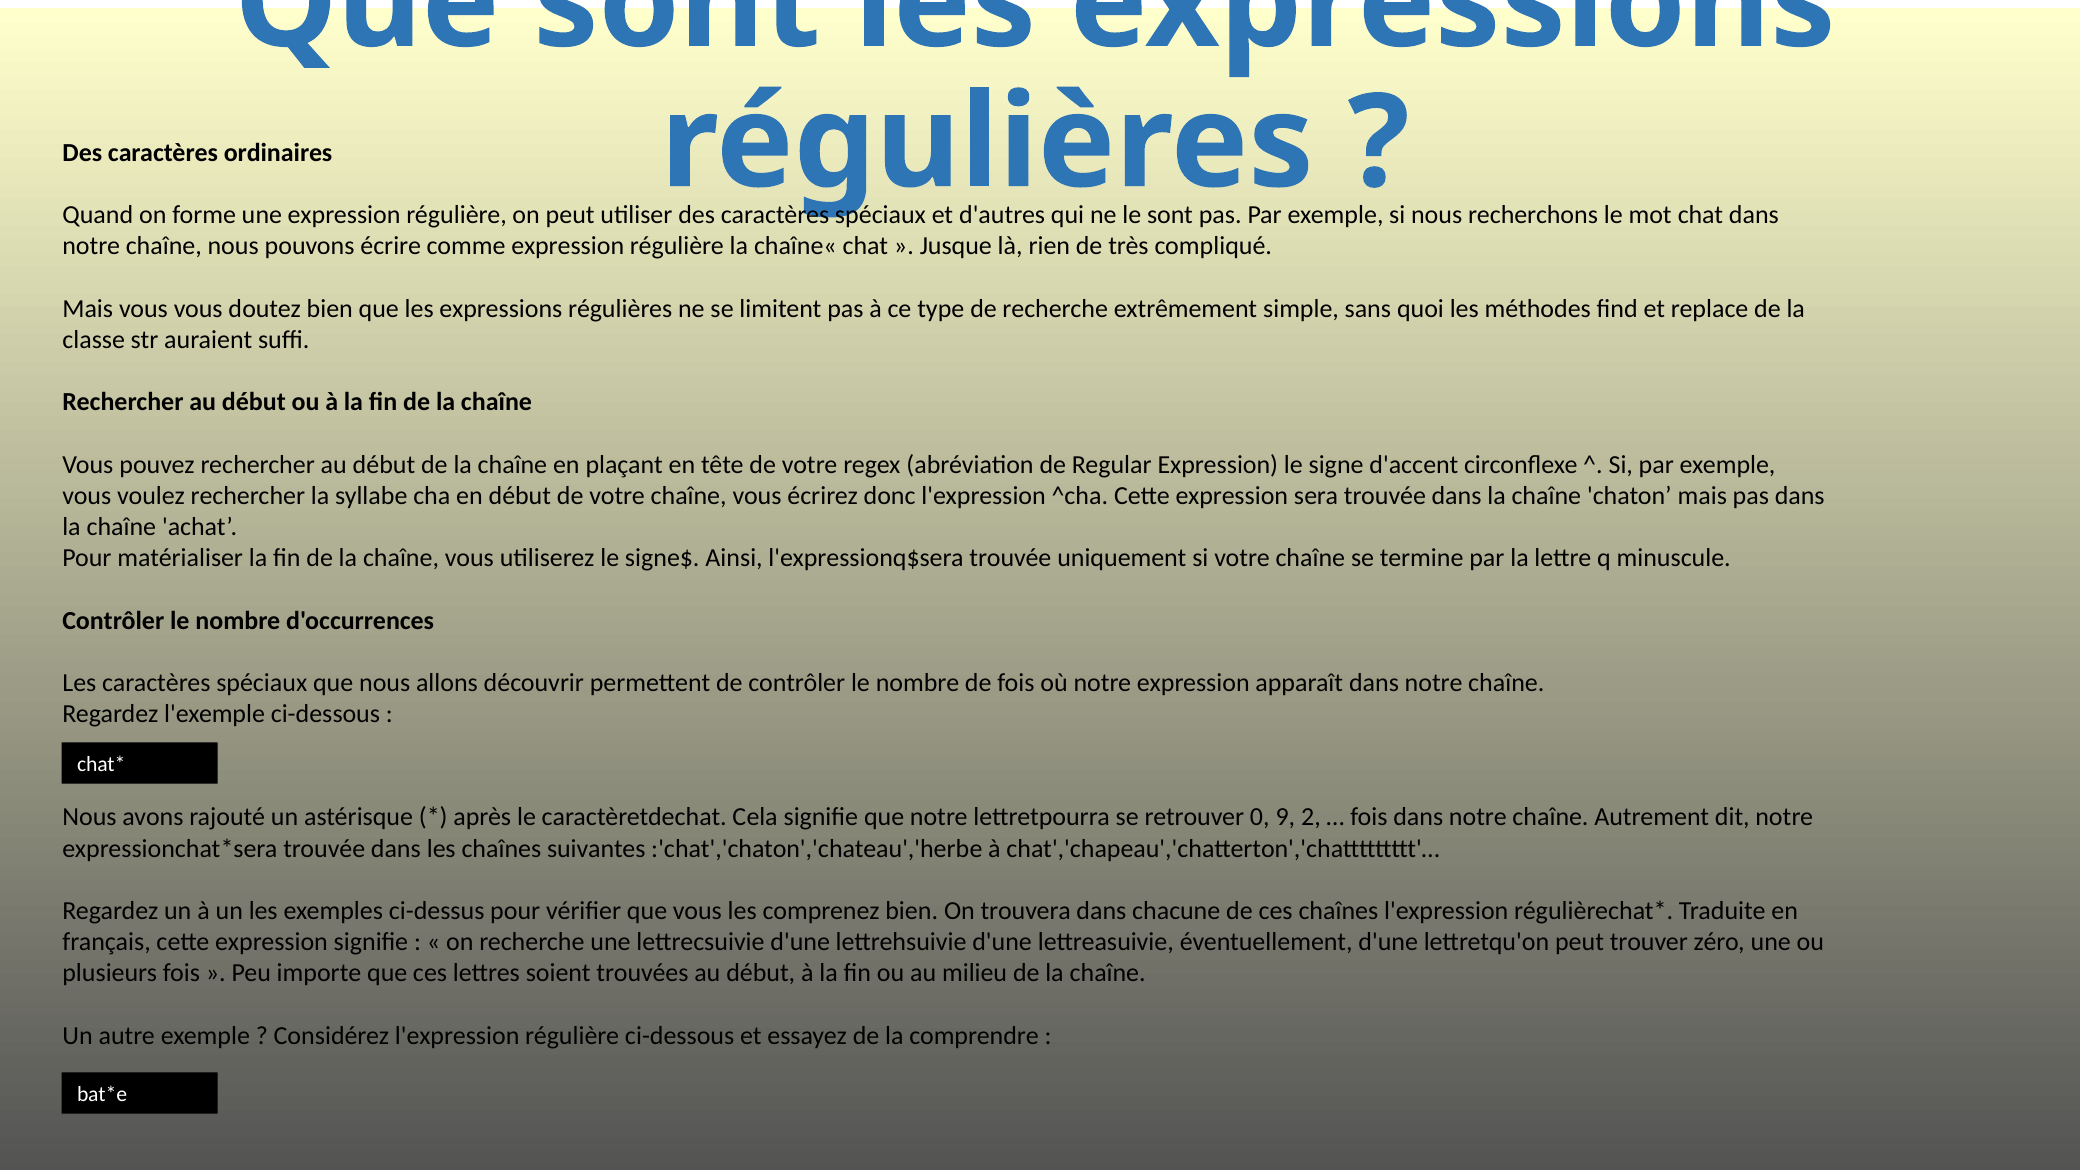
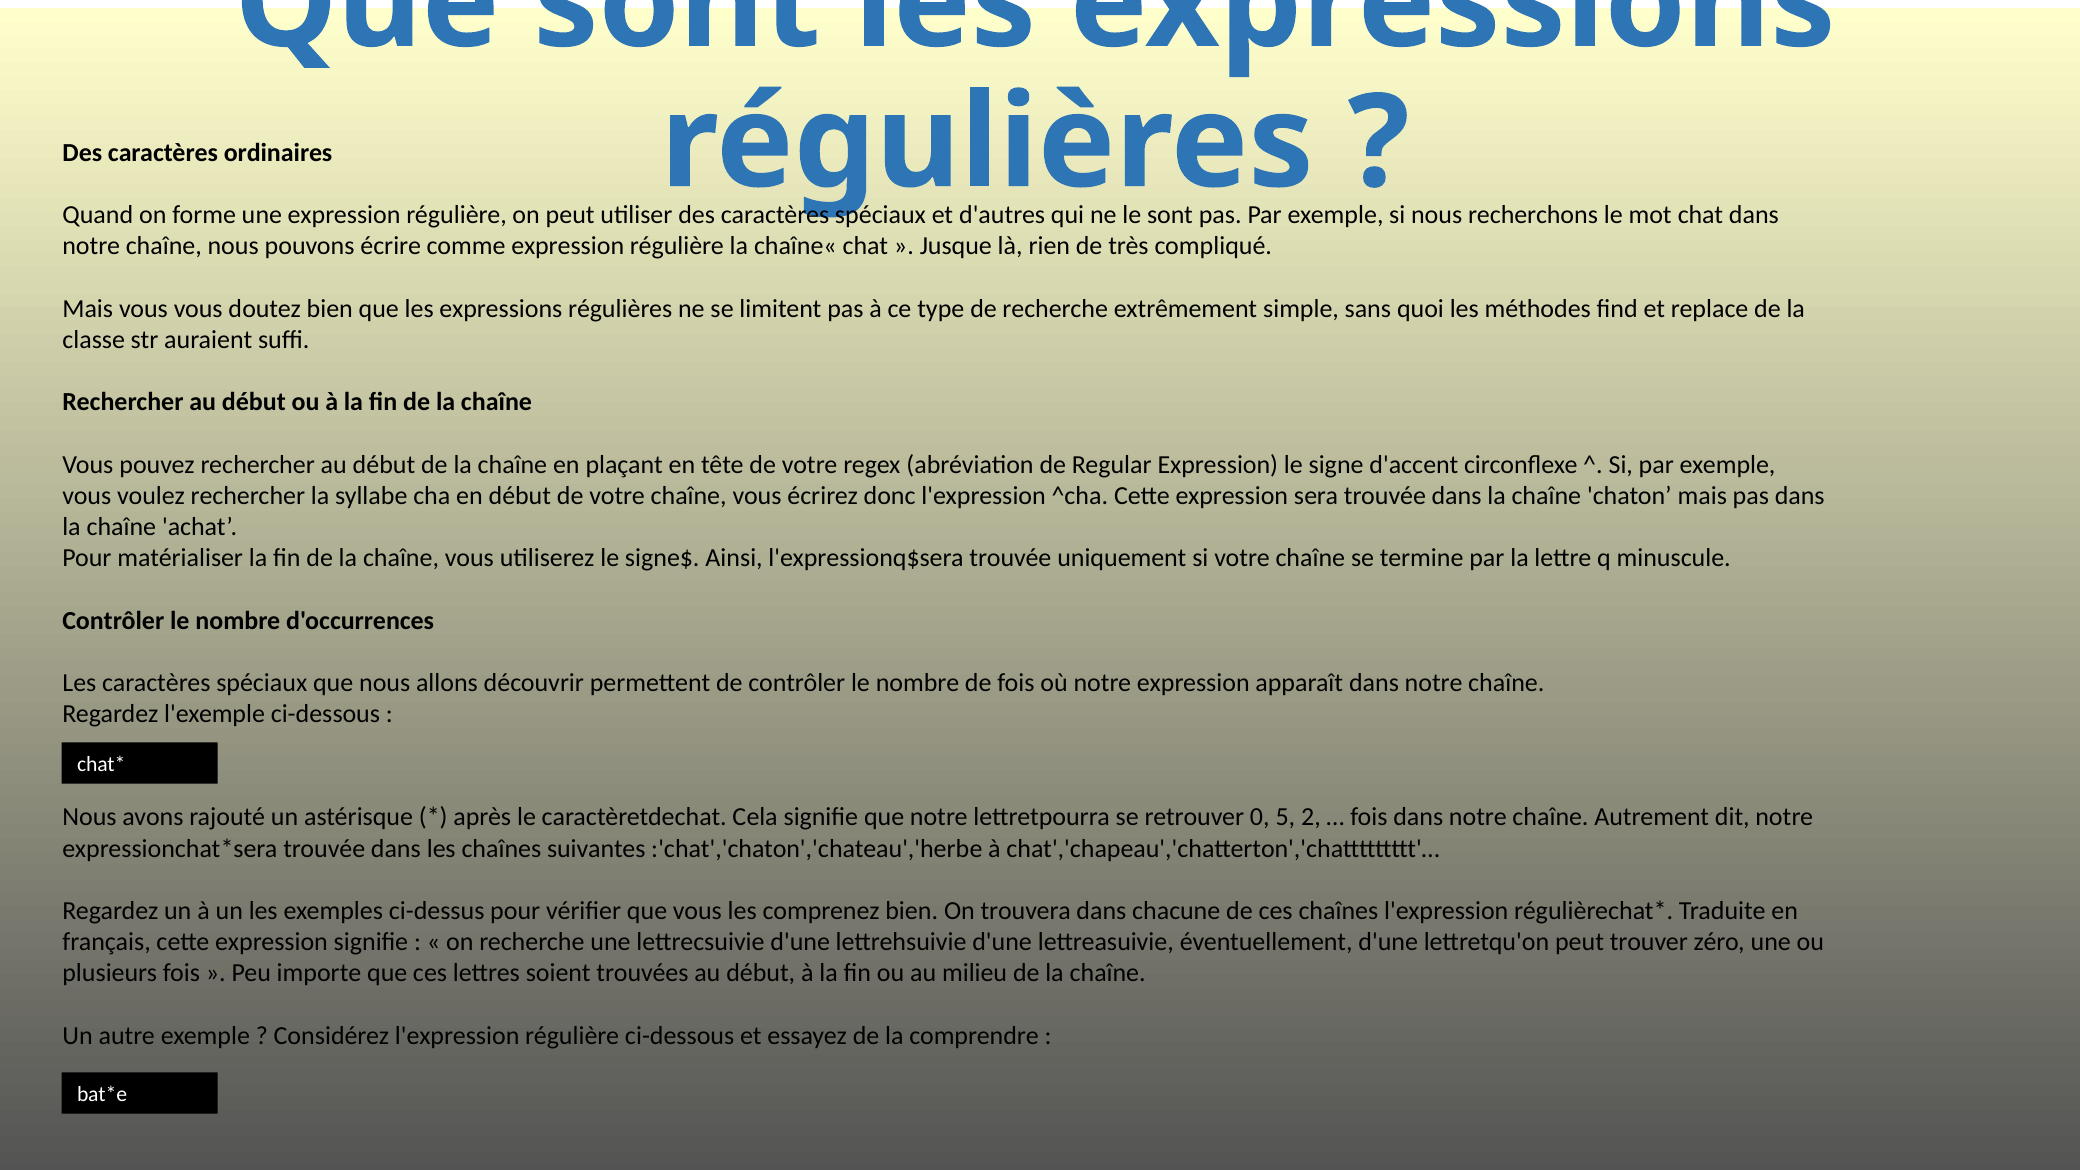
9: 9 -> 5
